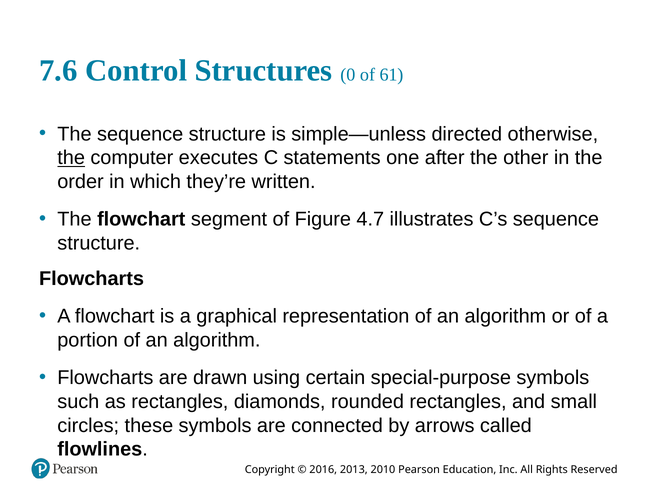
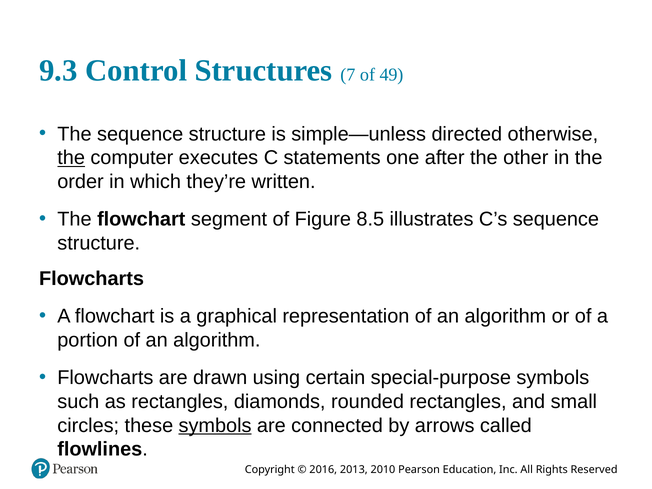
7.6: 7.6 -> 9.3
0: 0 -> 7
61: 61 -> 49
4.7: 4.7 -> 8.5
symbols at (215, 425) underline: none -> present
